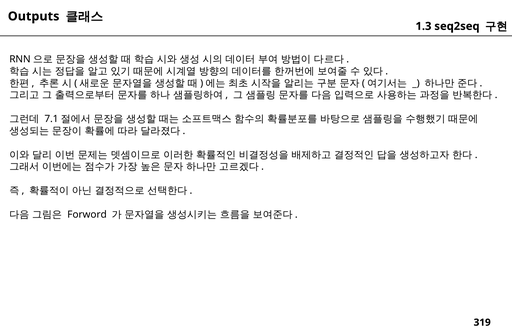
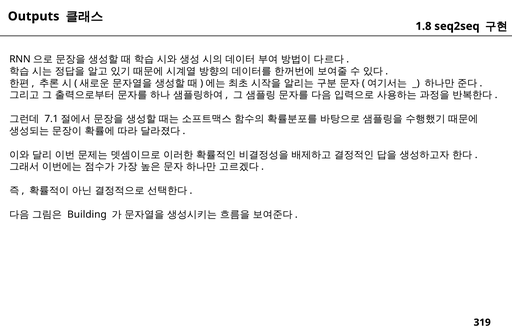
1.3: 1.3 -> 1.8
Forword: Forword -> Building
